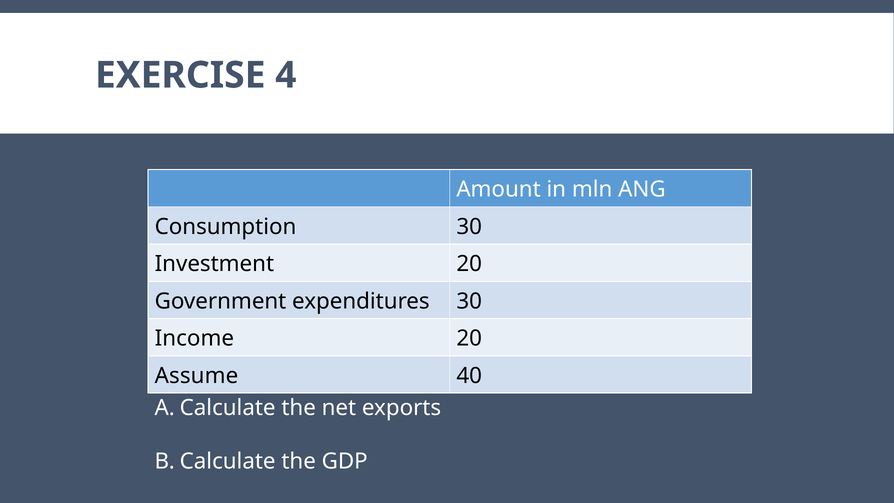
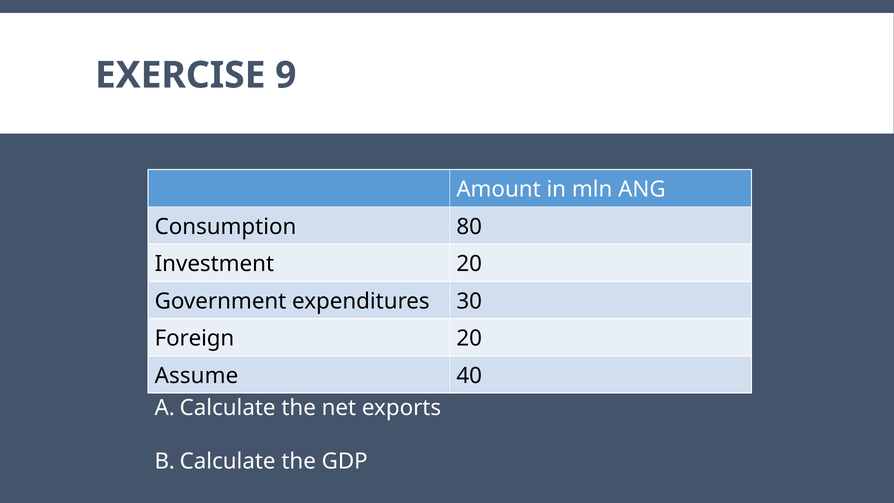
4: 4 -> 9
Consumption 30: 30 -> 80
Income: Income -> Foreign
